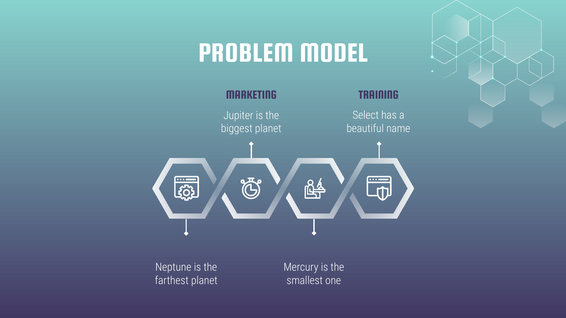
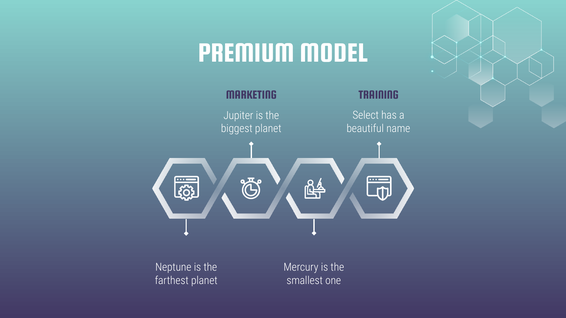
PROBLEM: PROBLEM -> PREMIUM
